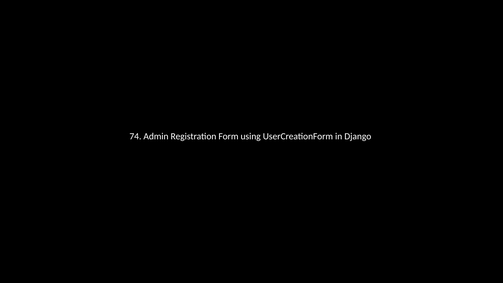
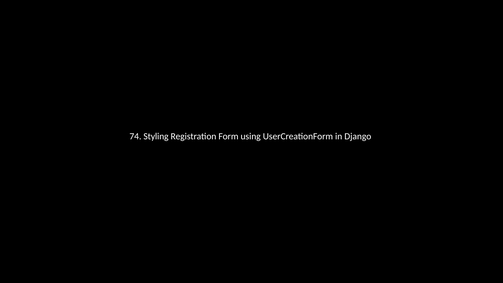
Admin: Admin -> Styling
